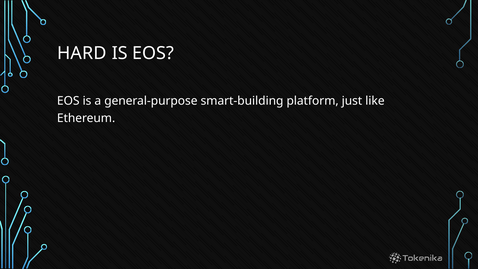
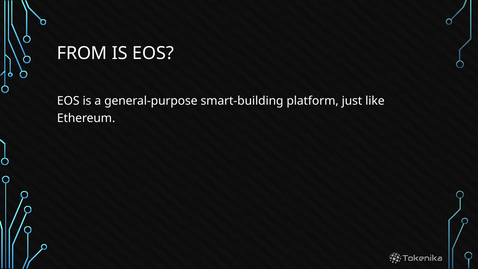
HARD: HARD -> FROM
